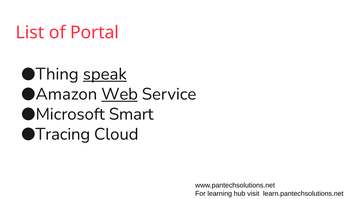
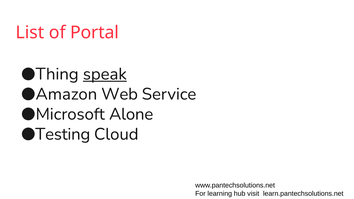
Web underline: present -> none
Smart: Smart -> Alone
Tracing: Tracing -> Testing
